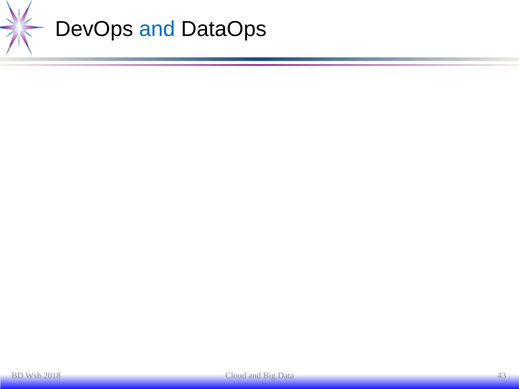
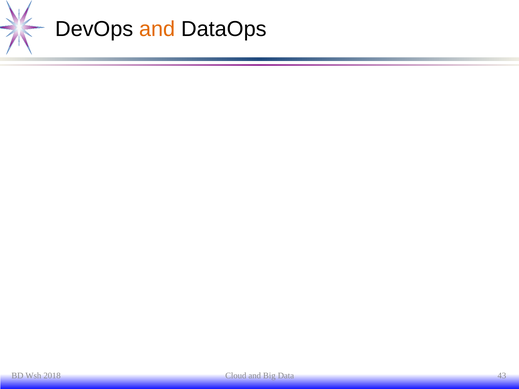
and at (157, 29) colour: blue -> orange
